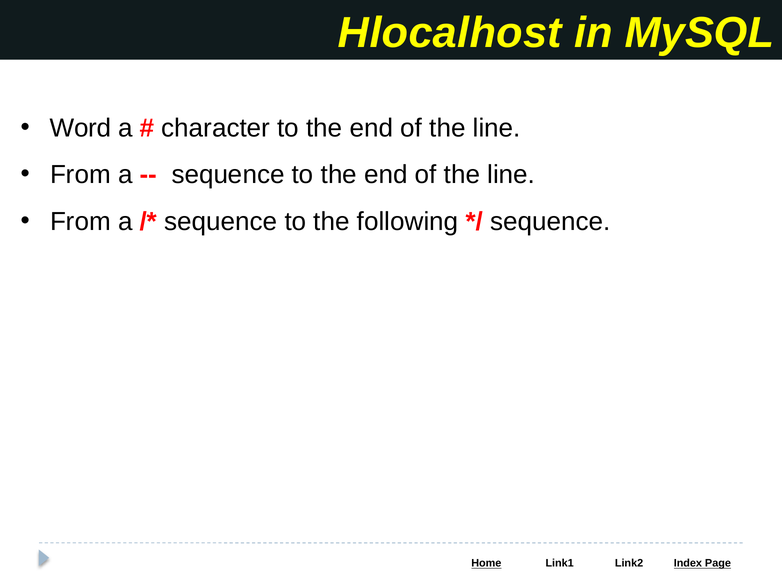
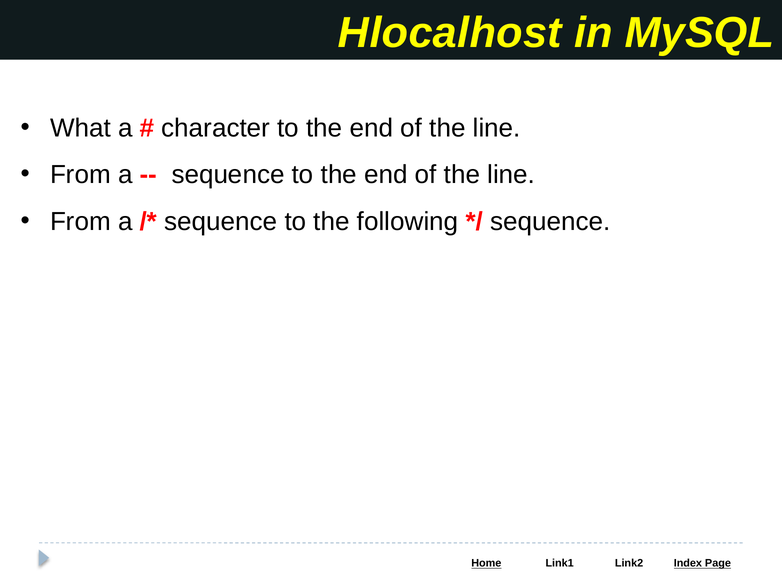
Word: Word -> What
